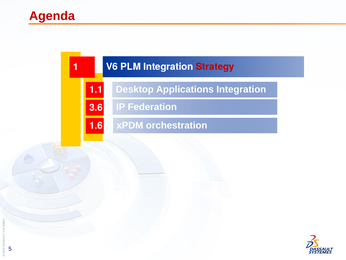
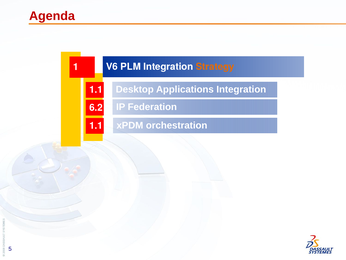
Strategy colour: red -> orange
3.6: 3.6 -> 6.2
1.6 at (96, 125): 1.6 -> 1.1
